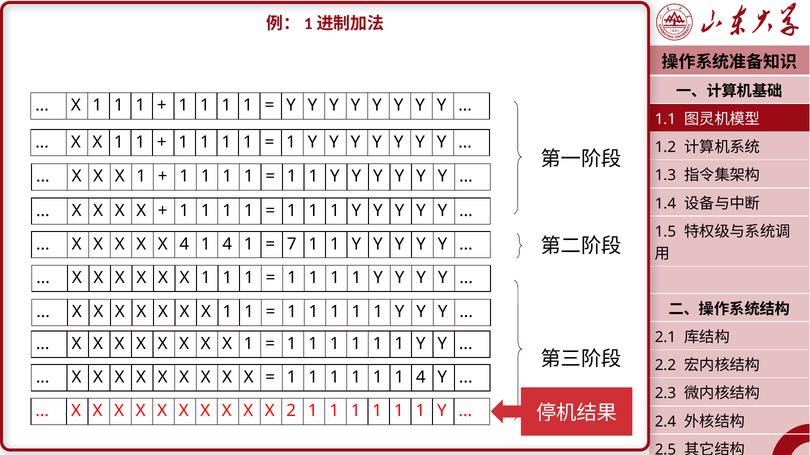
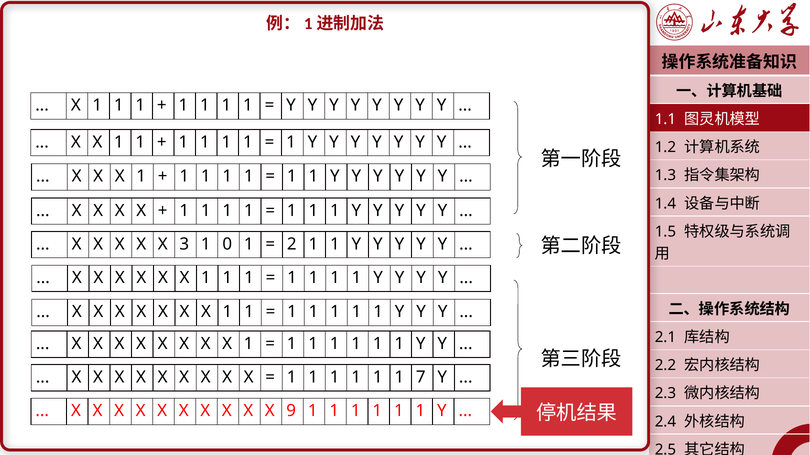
X 4: 4 -> 3
4 at (227, 244): 4 -> 0
7: 7 -> 2
1 1 4: 4 -> 7
2: 2 -> 9
